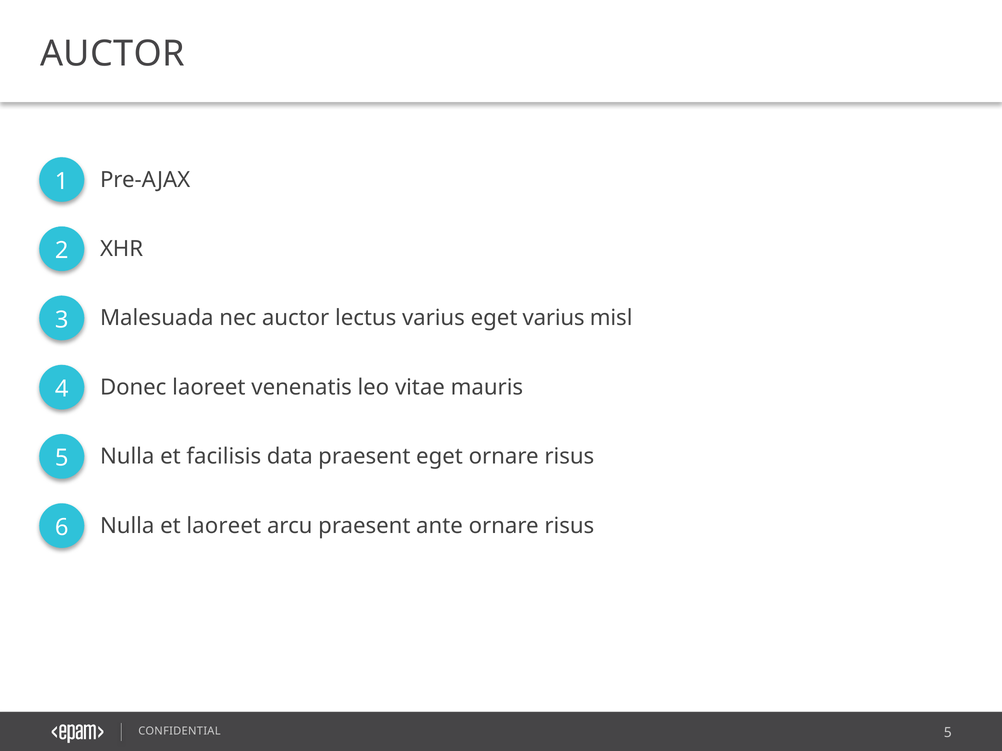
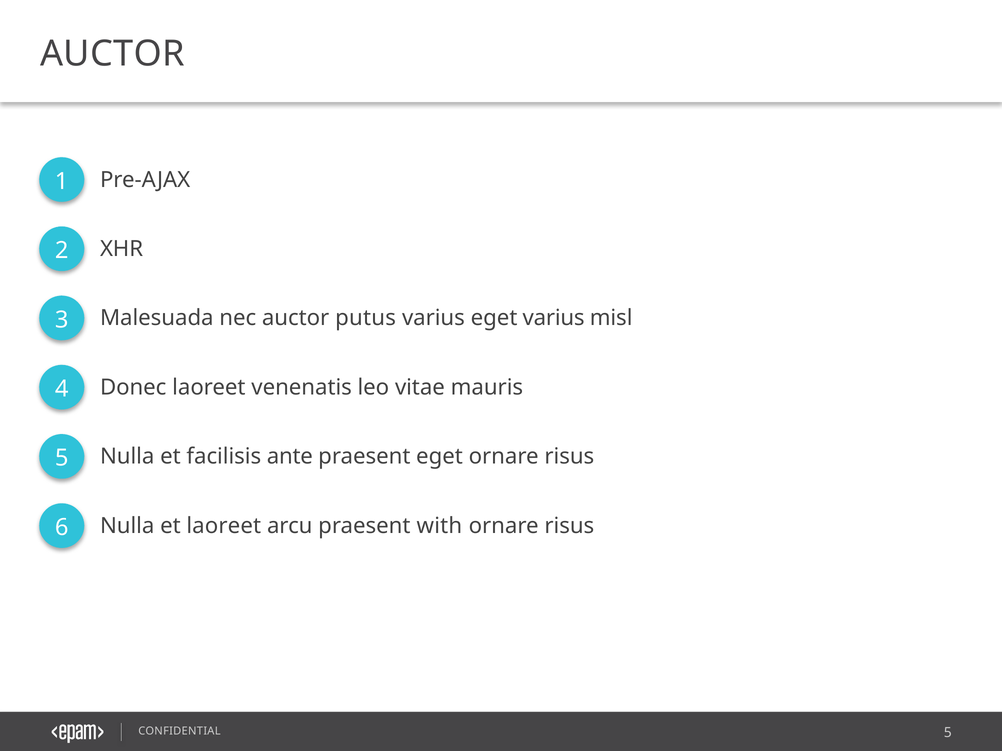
lectus: lectus -> putus
data: data -> ante
ante: ante -> with
